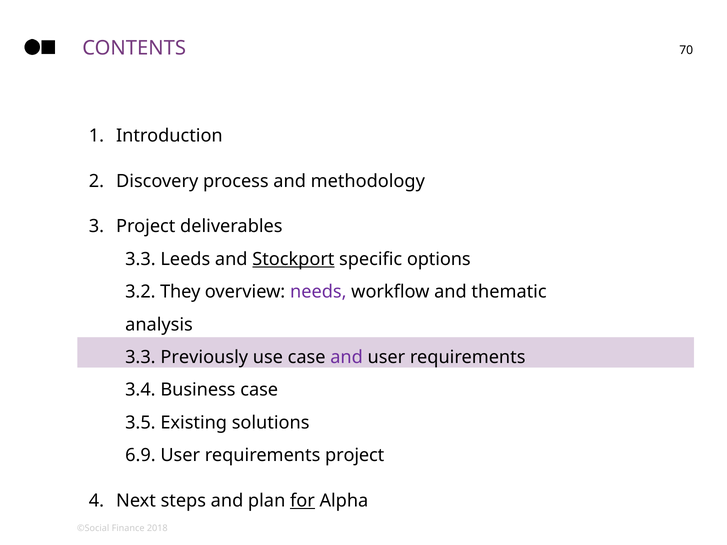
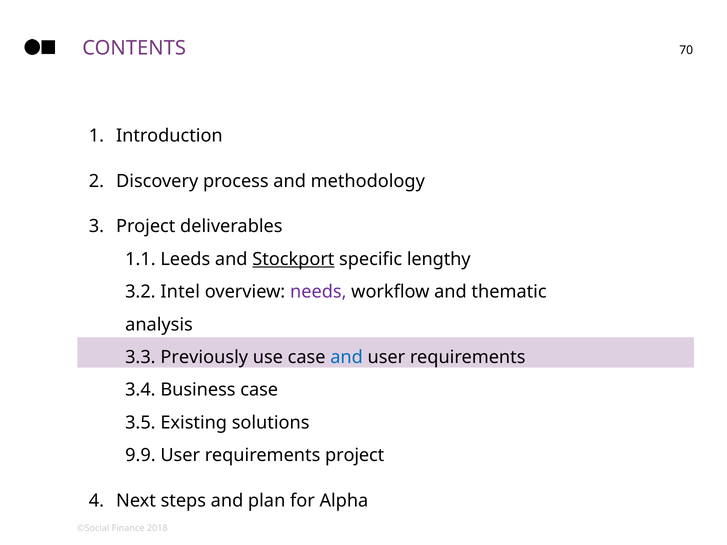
3.3 at (140, 259): 3.3 -> 1.1
options: options -> lengthy
They: They -> Intel
and at (347, 357) colour: purple -> blue
6.9: 6.9 -> 9.9
for underline: present -> none
